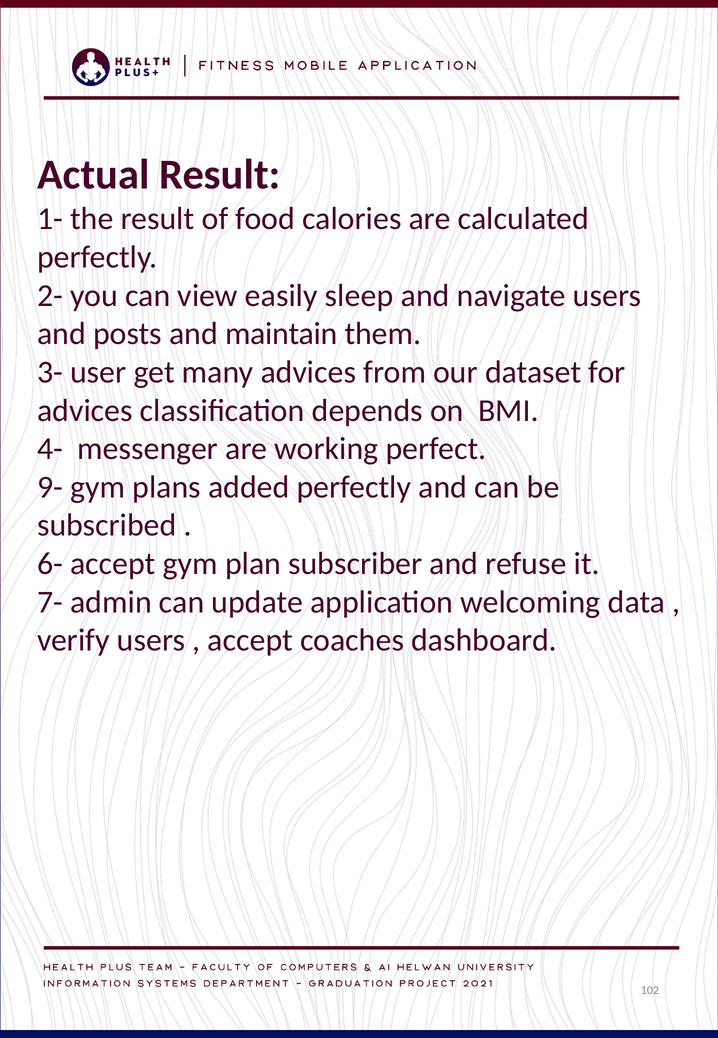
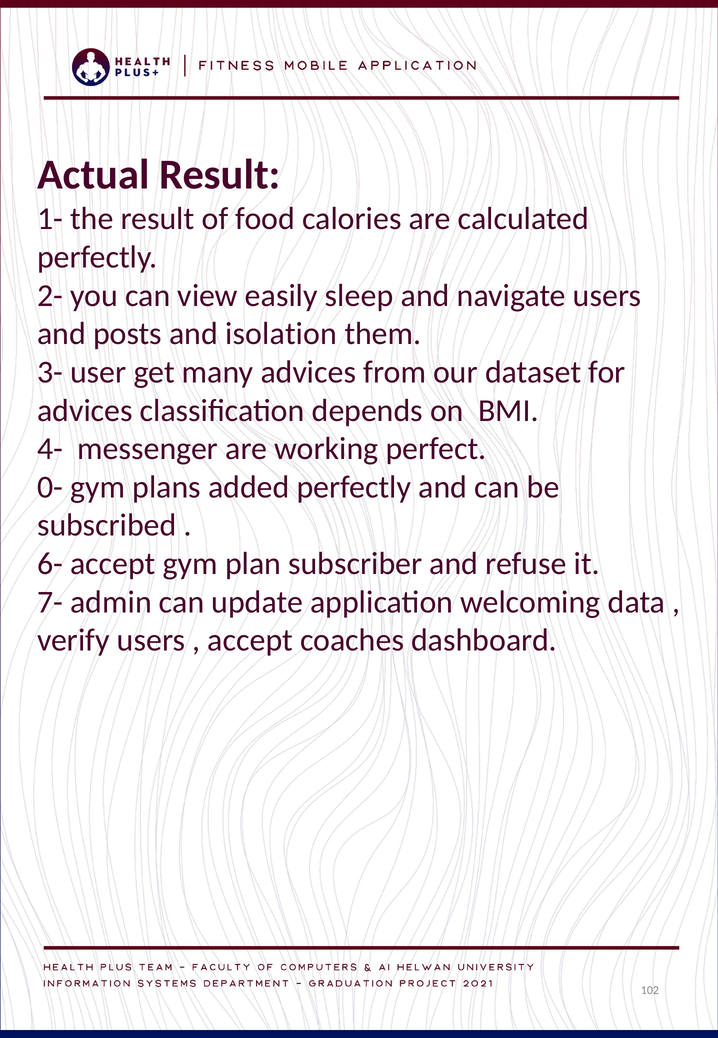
maintain: maintain -> isolation
9-: 9- -> 0-
